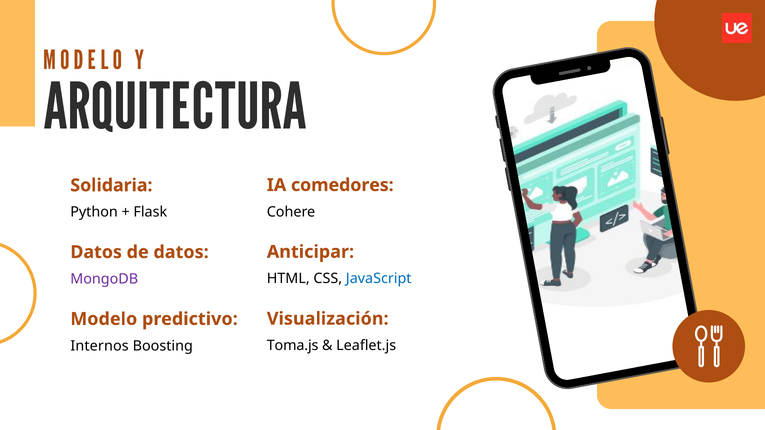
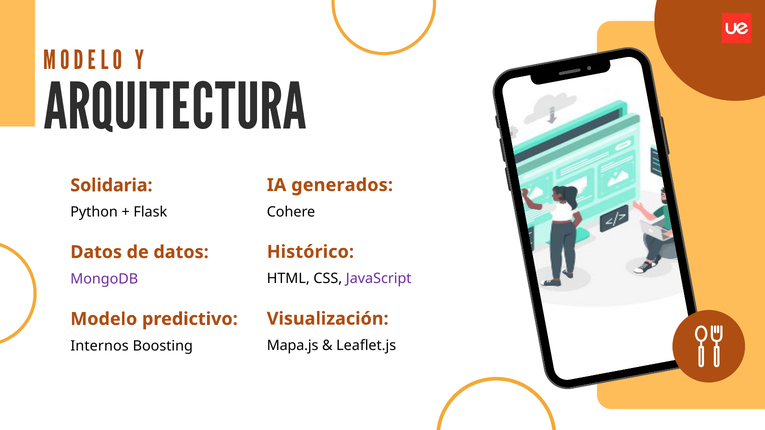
comedores: comedores -> generados
Anticipar: Anticipar -> Histórico
JavaScript colour: blue -> purple
Toma.js: Toma.js -> Mapa.js
